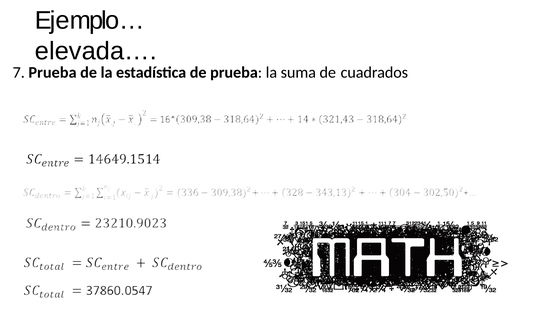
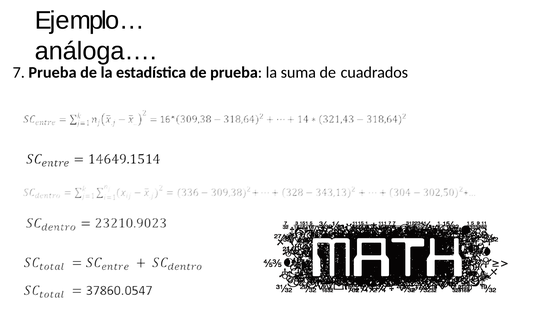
elevada…: elevada… -> análoga…
